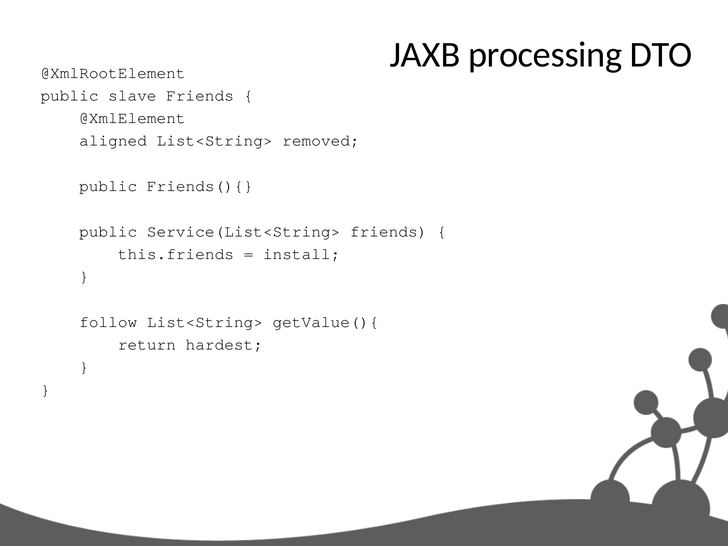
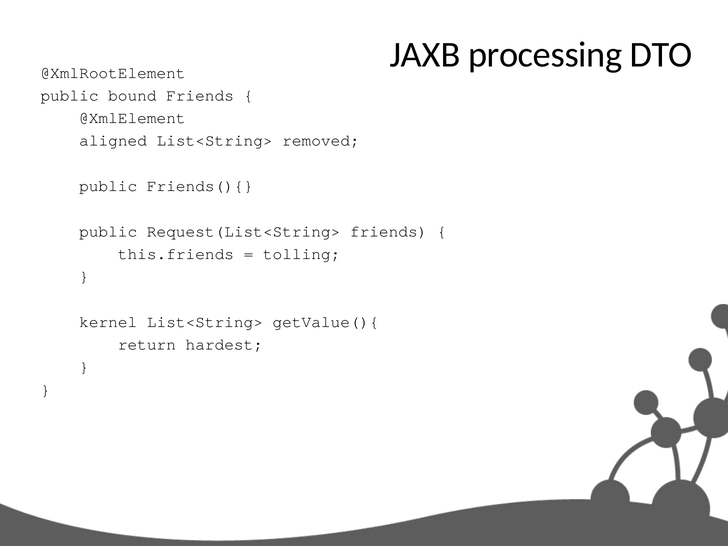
slave: slave -> bound
Service(List<String>: Service(List<String> -> Request(List<String>
install: install -> tolling
follow: follow -> kernel
